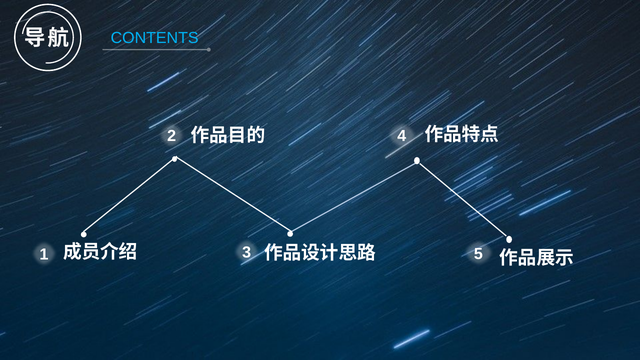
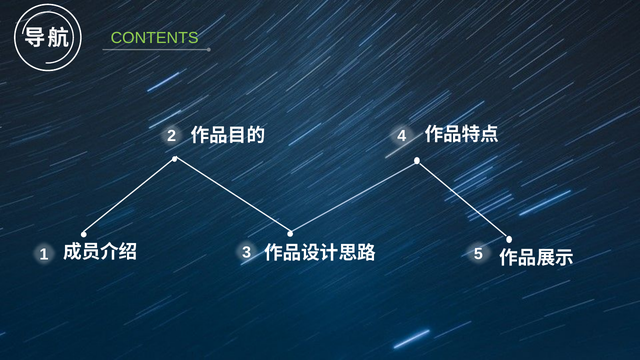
CONTENTS colour: light blue -> light green
